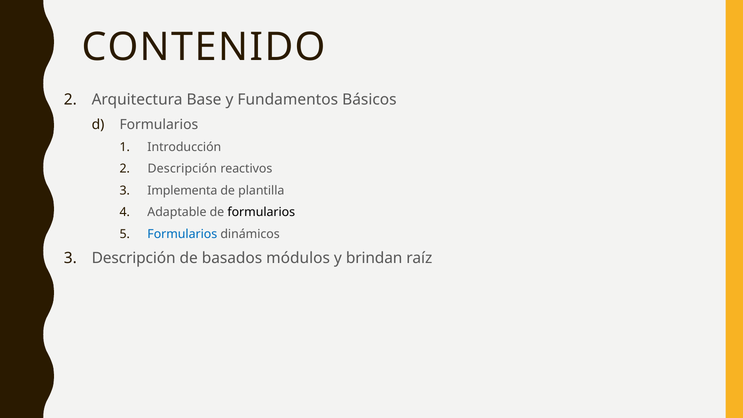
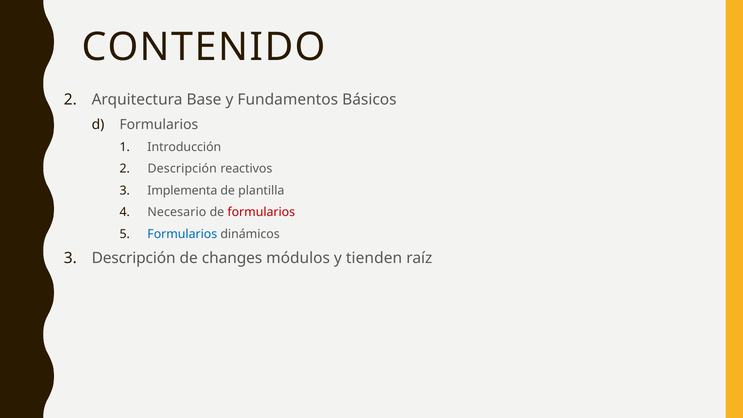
Adaptable: Adaptable -> Necesario
formularios at (261, 212) colour: black -> red
basados: basados -> changes
brindan: brindan -> tienden
